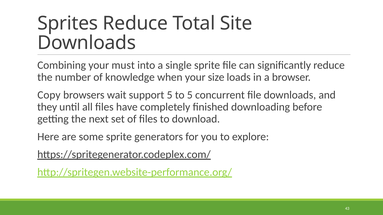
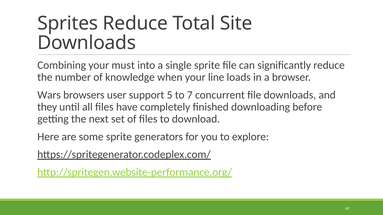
size: size -> line
Copy: Copy -> Wars
wait: wait -> user
to 5: 5 -> 7
